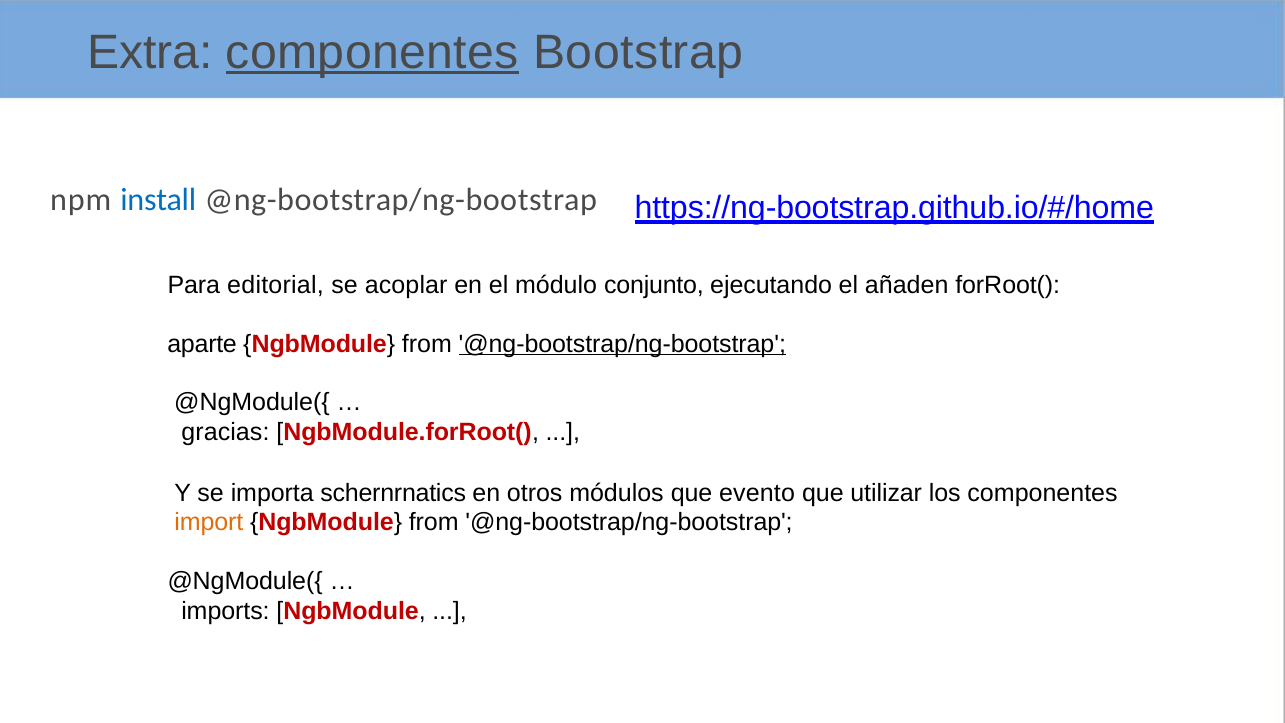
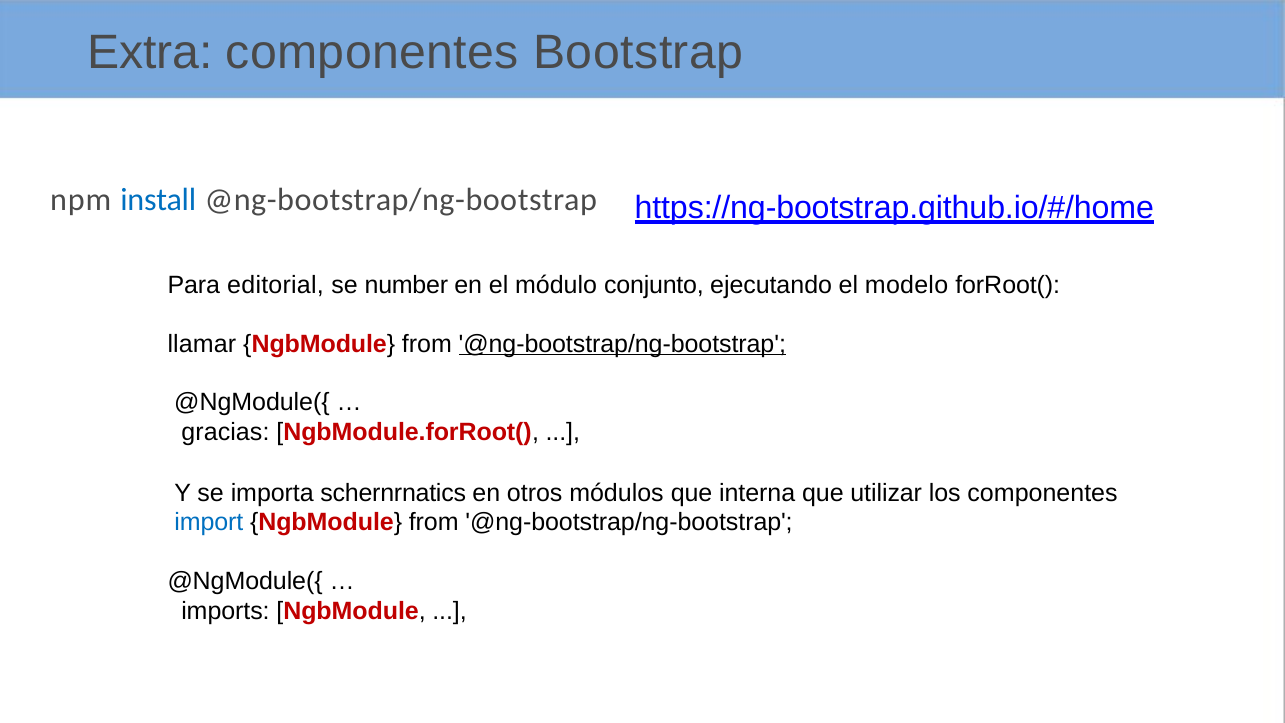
componentes at (372, 52) underline: present -> none
acoplar: acoplar -> number
añaden: añaden -> modelo
aparte: aparte -> llamar
evento: evento -> interna
import colour: orange -> blue
